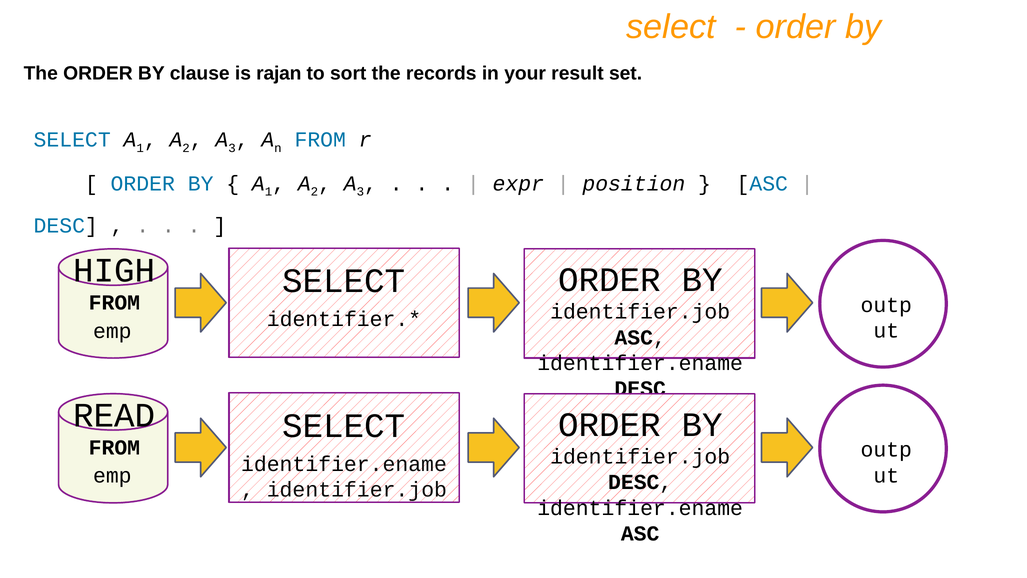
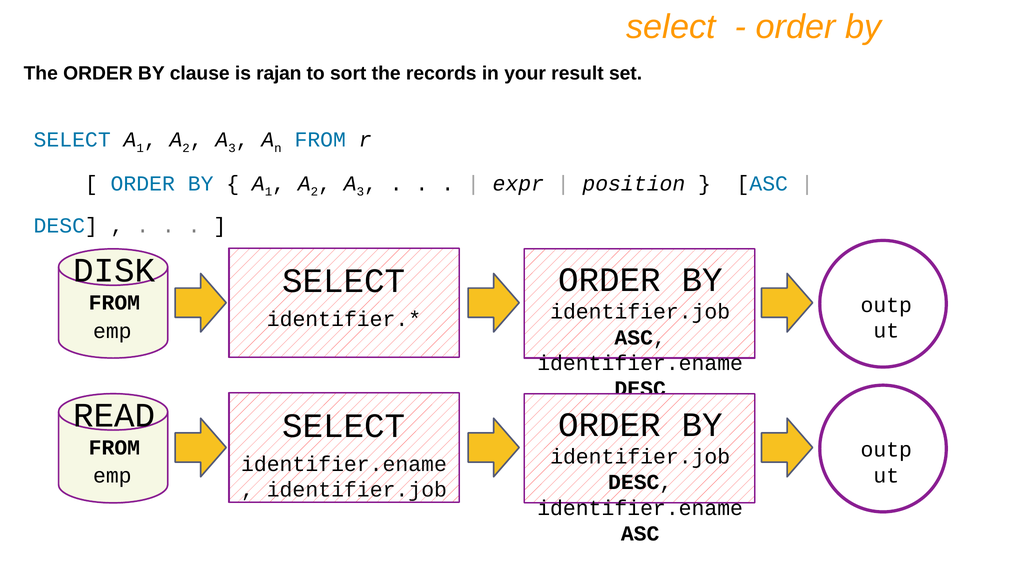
HIGH: HIGH -> DISK
